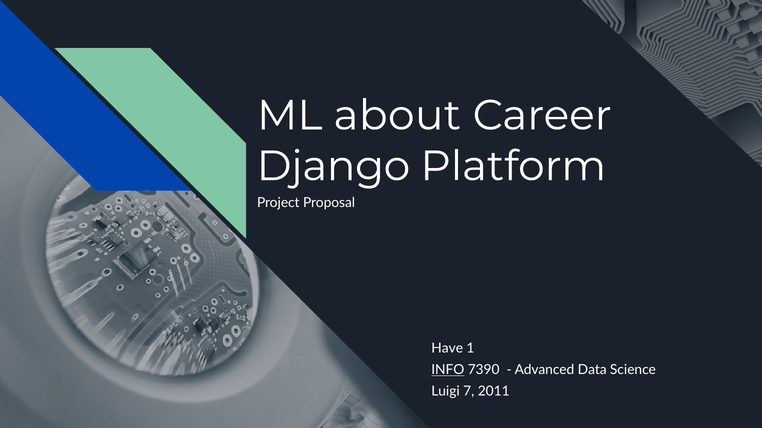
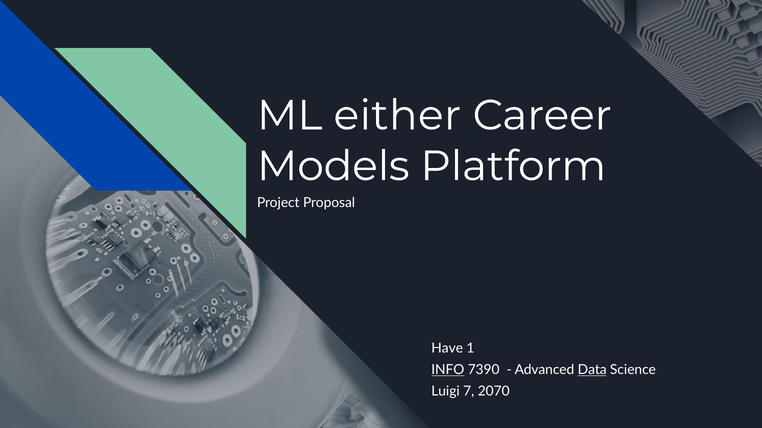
about: about -> either
Django: Django -> Models
Data underline: none -> present
2011: 2011 -> 2070
